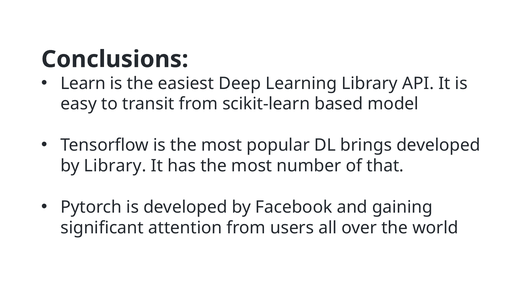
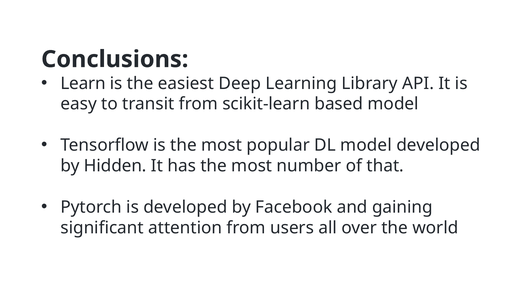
DL brings: brings -> model
by Library: Library -> Hidden
